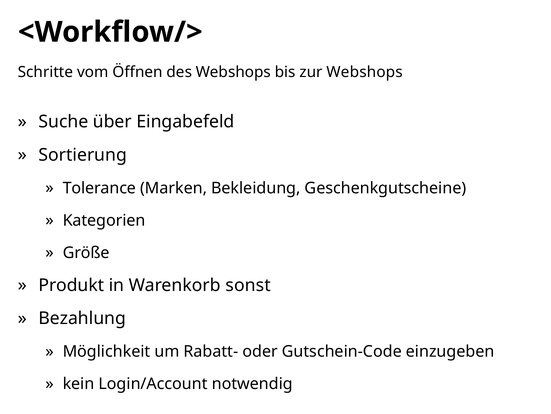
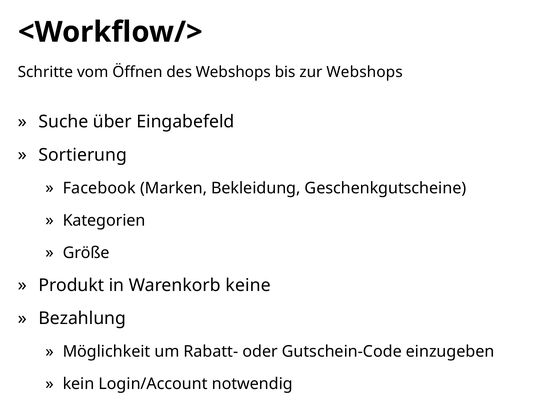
Tolerance: Tolerance -> Facebook
sonst: sonst -> keine
